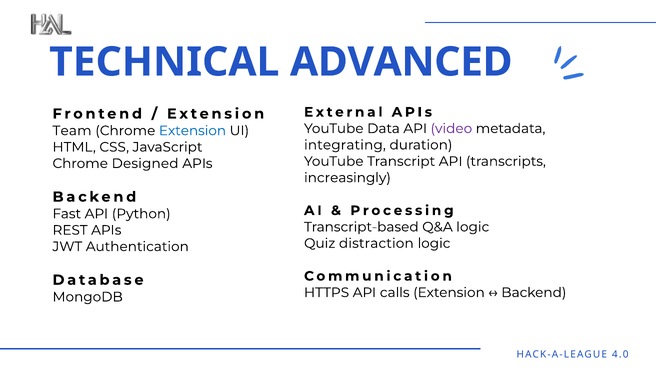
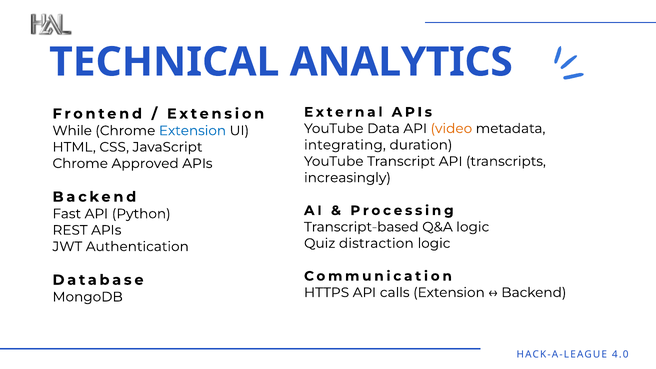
ADVANCED: ADVANCED -> ANALYTICS
video colour: purple -> orange
Team: Team -> While
Designed: Designed -> Approved
